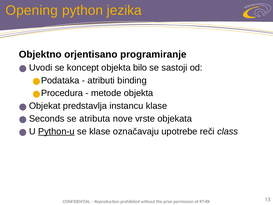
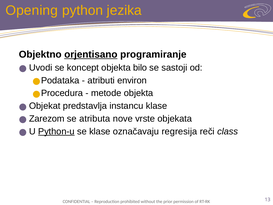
orjentisano underline: none -> present
binding: binding -> environ
Seconds: Seconds -> Zarezom
upotrebe: upotrebe -> regresija
